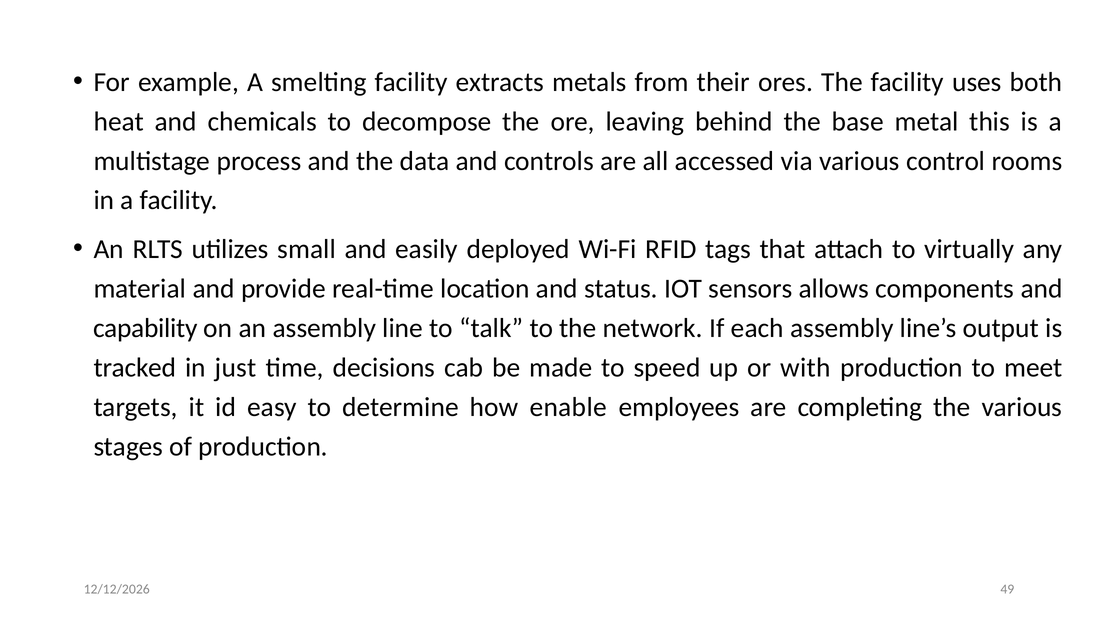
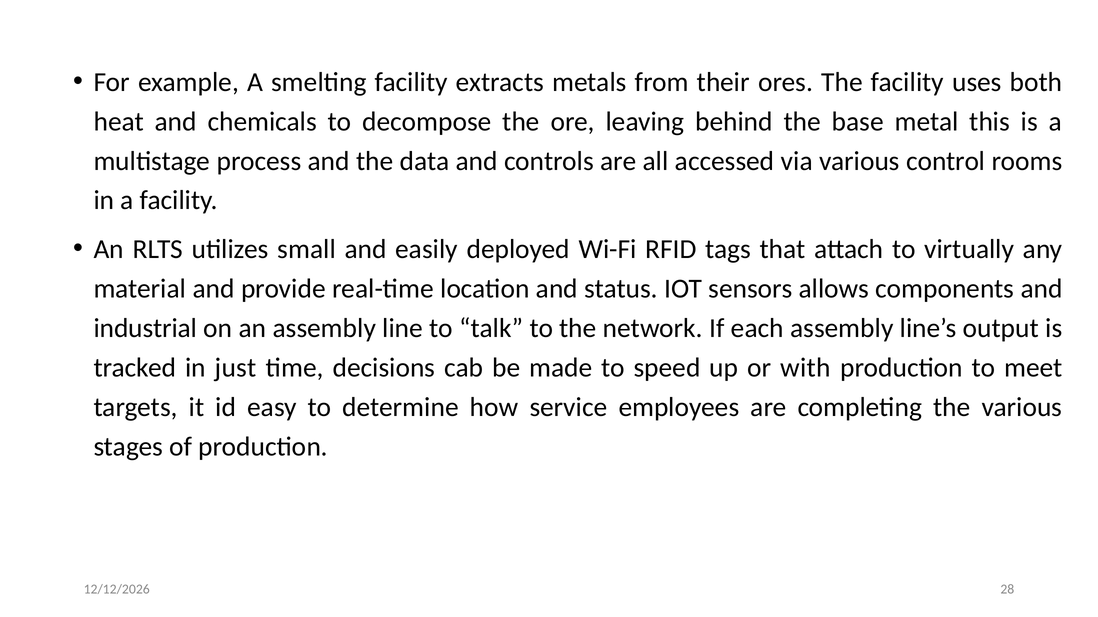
capability: capability -> industrial
enable: enable -> service
49: 49 -> 28
